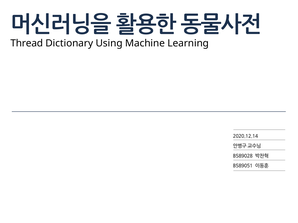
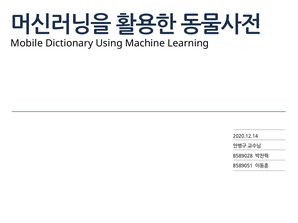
Thread: Thread -> Mobile
